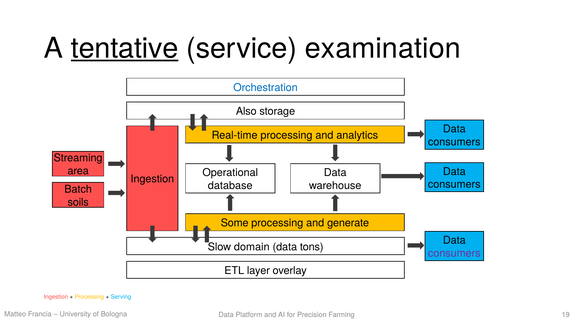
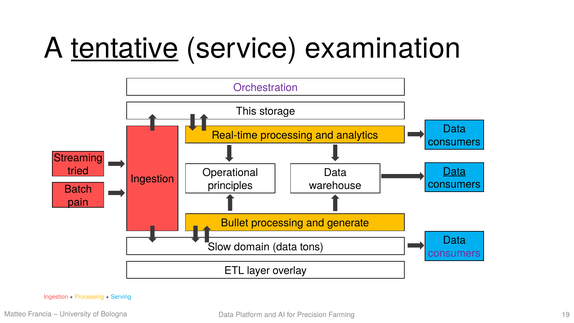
Orchestration colour: blue -> purple
Also: Also -> This
area: area -> tried
Data at (454, 171) underline: none -> present
database: database -> principles
soils: soils -> pain
Some: Some -> Bullet
